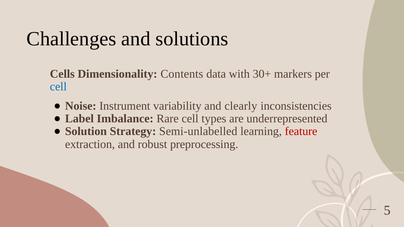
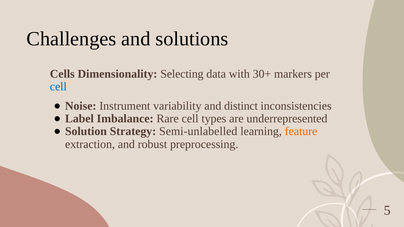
Contents: Contents -> Selecting
clearly: clearly -> distinct
feature colour: red -> orange
